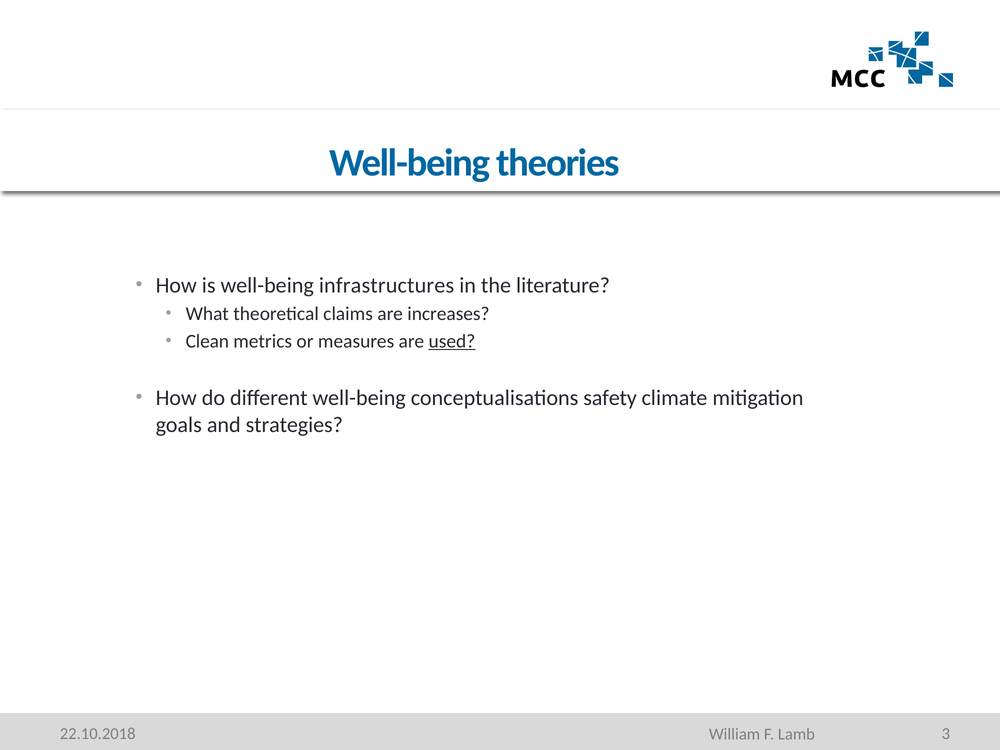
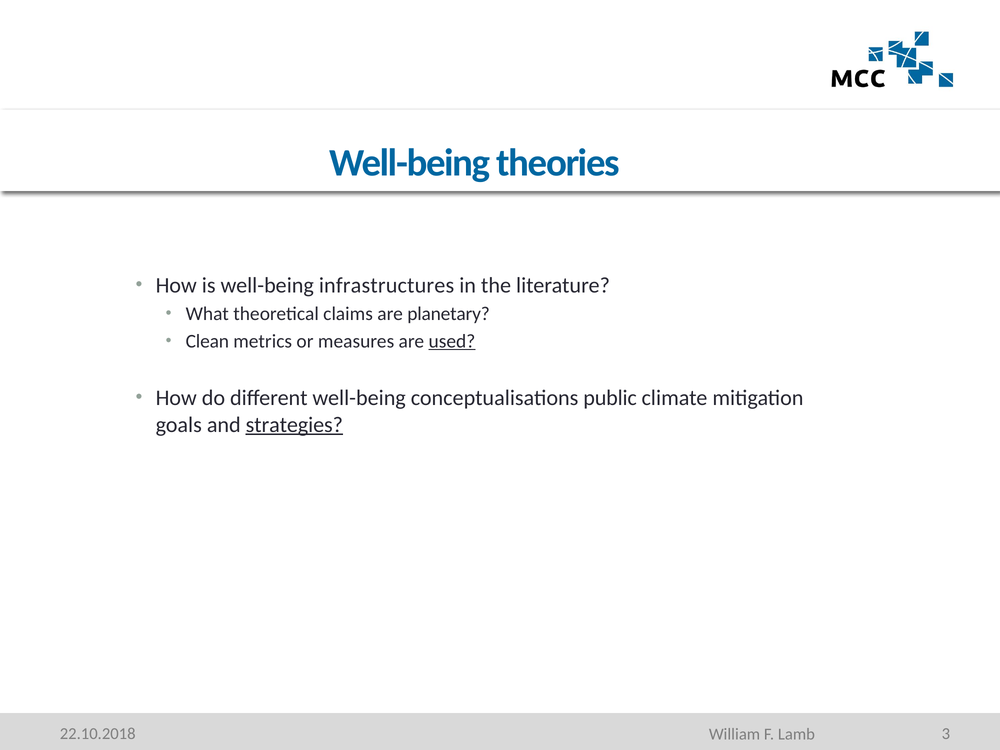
increases: increases -> planetary
safety: safety -> public
strategies underline: none -> present
